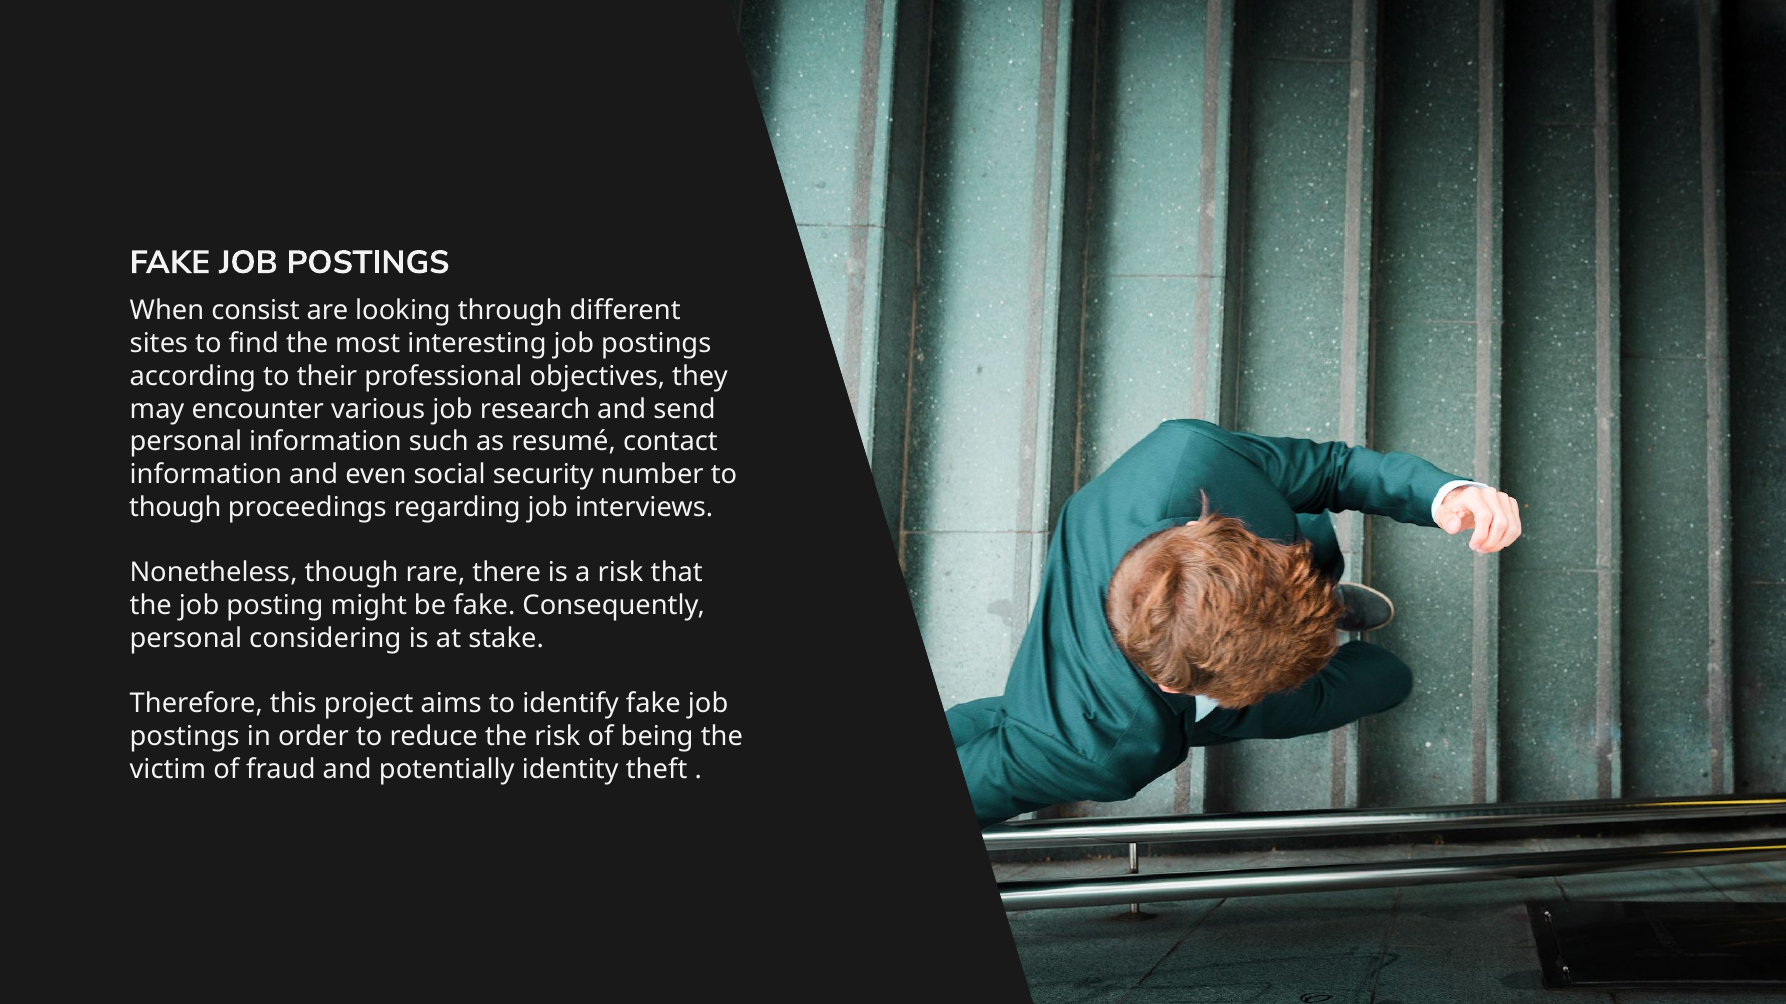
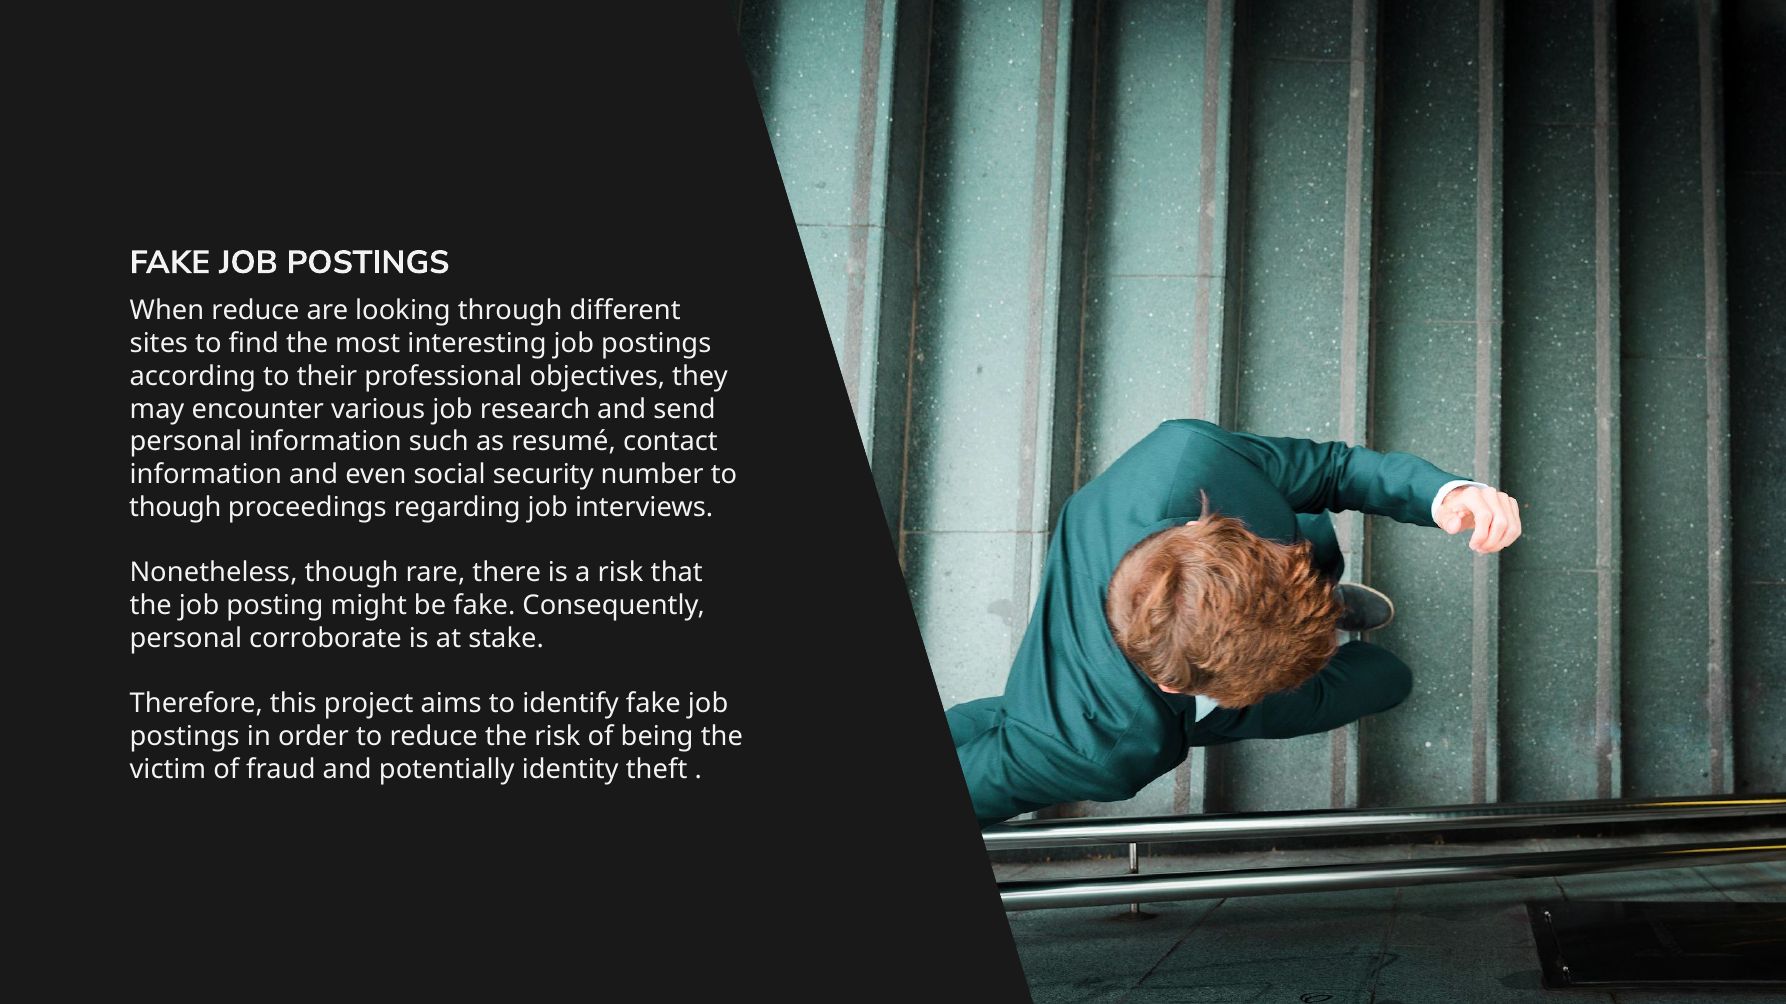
When consist: consist -> reduce
considering: considering -> corroborate
